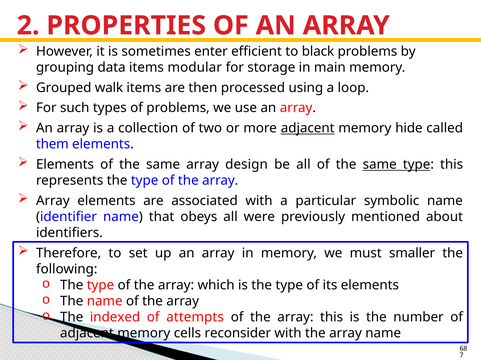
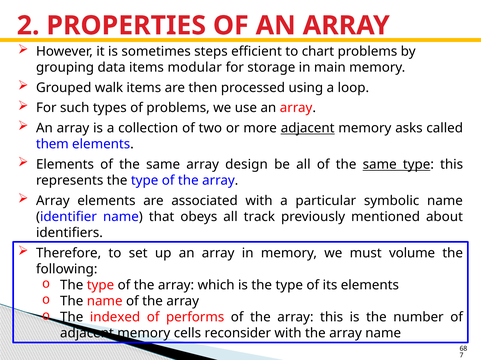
enter: enter -> steps
black: black -> chart
hide: hide -> asks
were: were -> track
smaller: smaller -> volume
attempts: attempts -> performs
